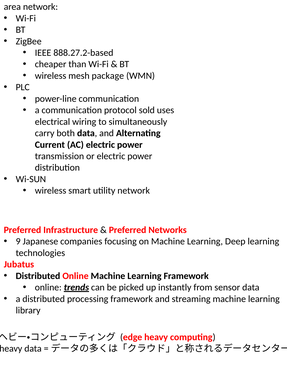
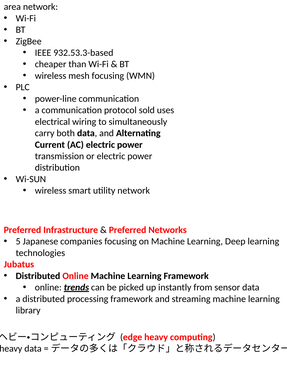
888.27.2-based: 888.27.2-based -> 932.53.3-based
mesh package: package -> focusing
9: 9 -> 5
